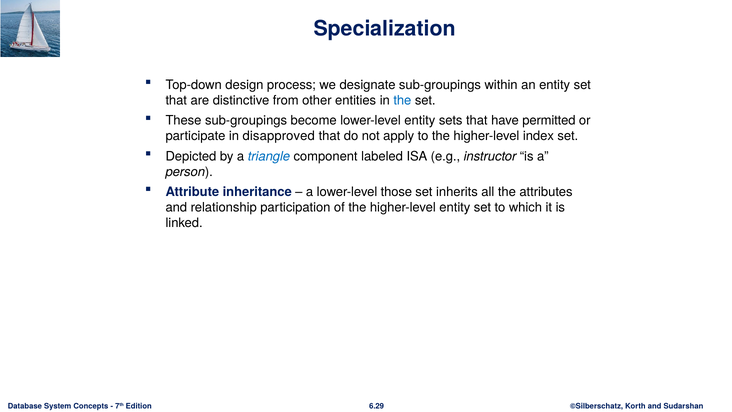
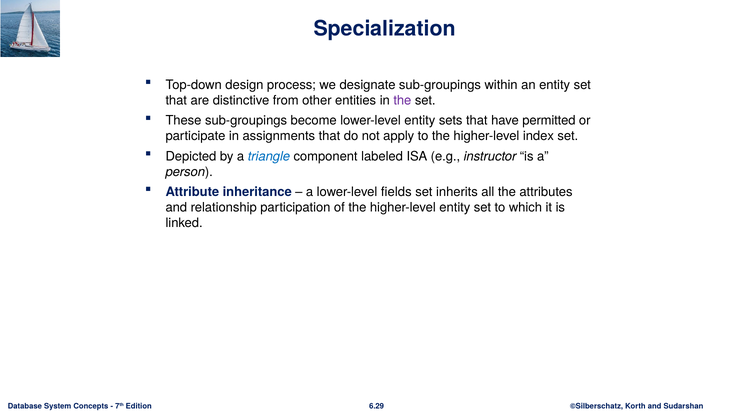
the at (402, 100) colour: blue -> purple
disapproved: disapproved -> assignments
those: those -> fields
